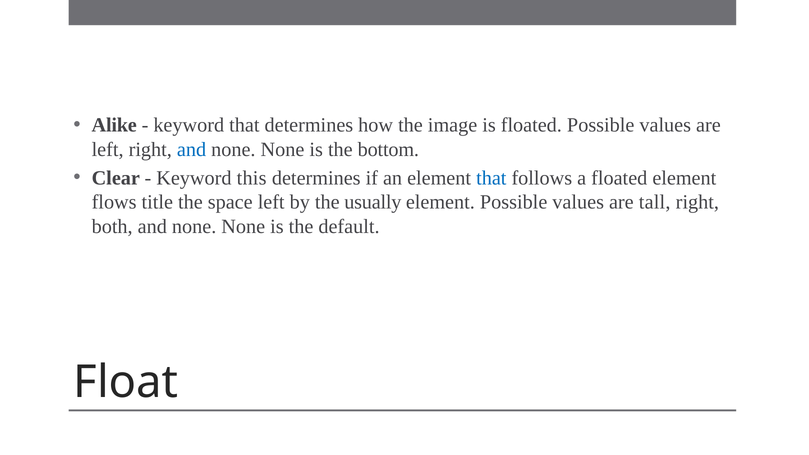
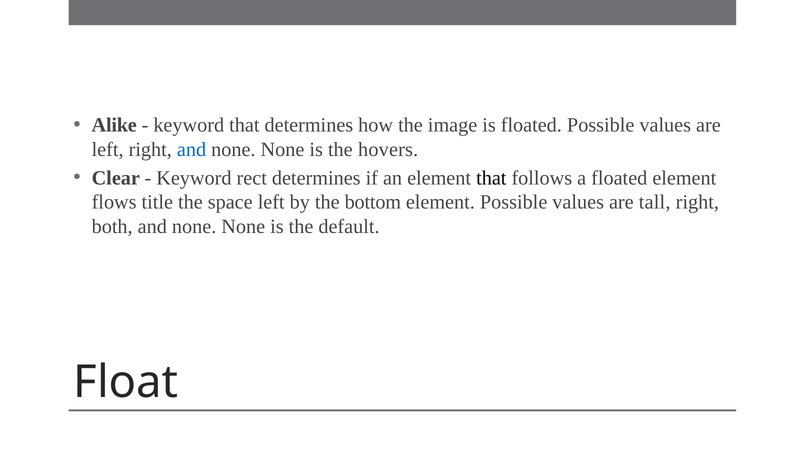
bottom: bottom -> hovers
this: this -> rect
that at (491, 178) colour: blue -> black
usually: usually -> bottom
